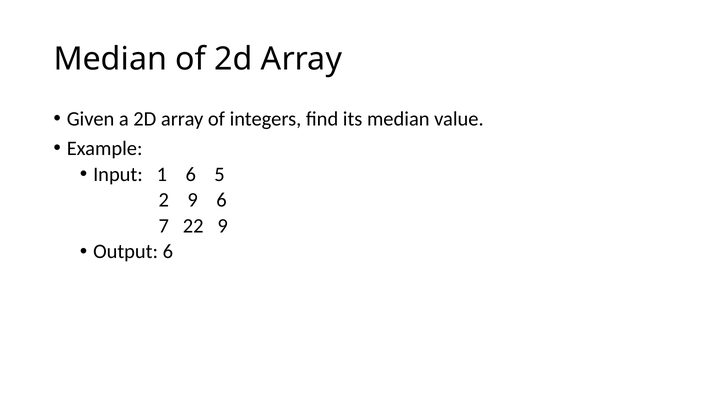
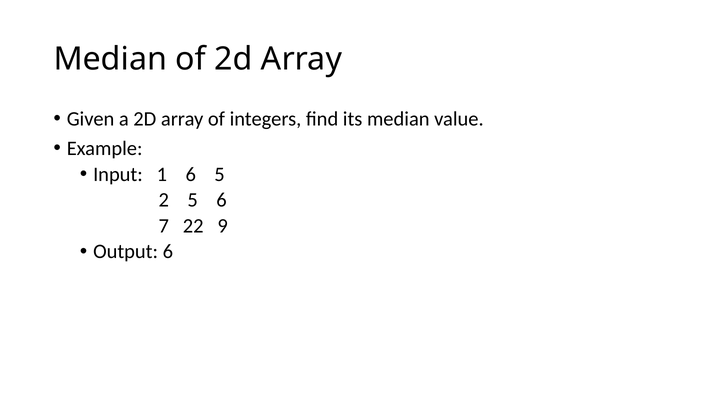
2 9: 9 -> 5
